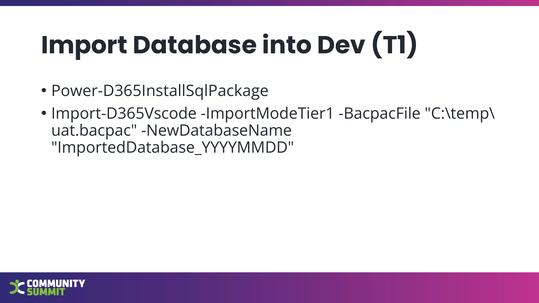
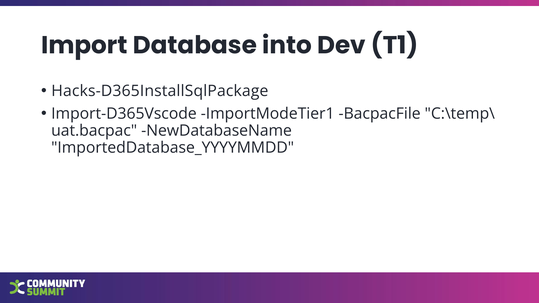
Power-D365InstallSqlPackage: Power-D365InstallSqlPackage -> Hacks-D365InstallSqlPackage
